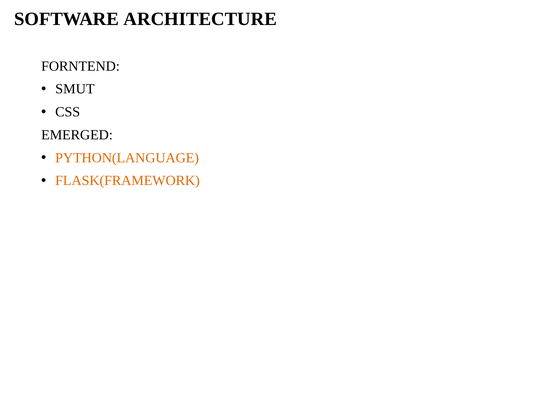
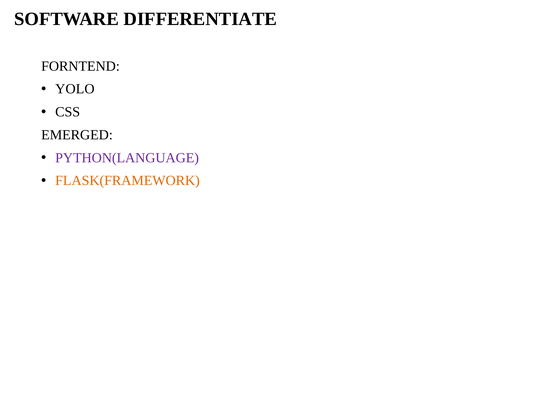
ARCHITECTURE: ARCHITECTURE -> DIFFERENTIATE
SMUT: SMUT -> YOLO
PYTHON(LANGUAGE colour: orange -> purple
